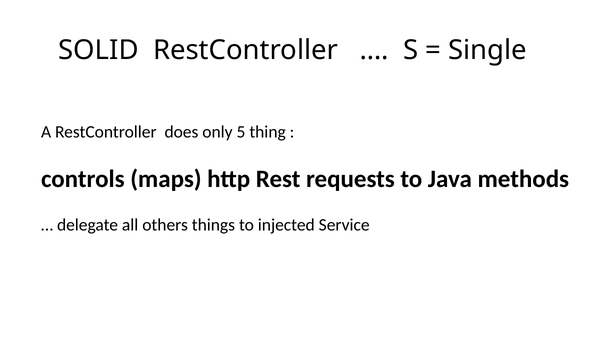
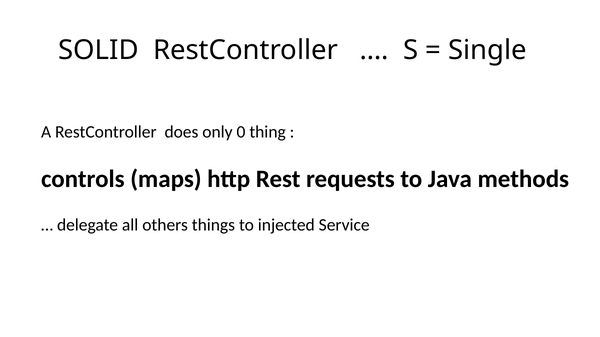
5: 5 -> 0
